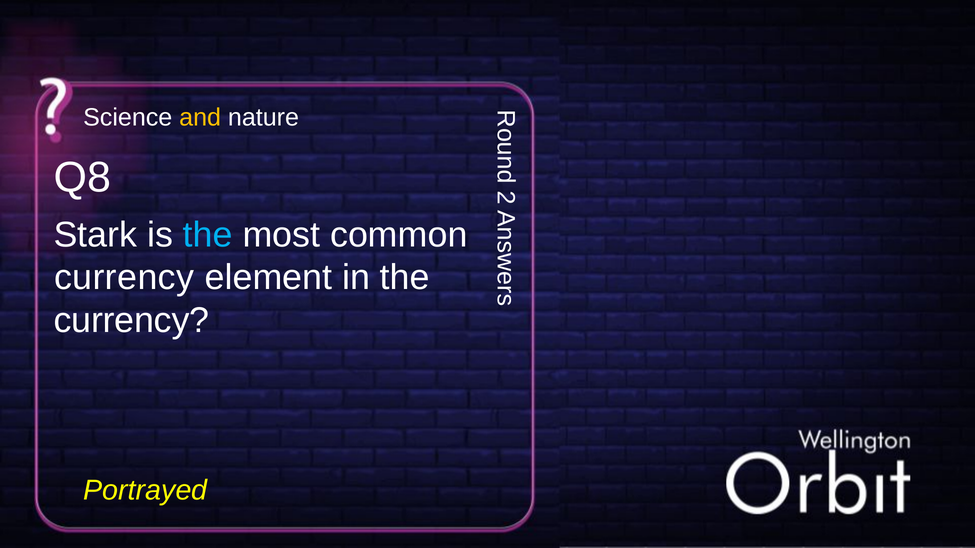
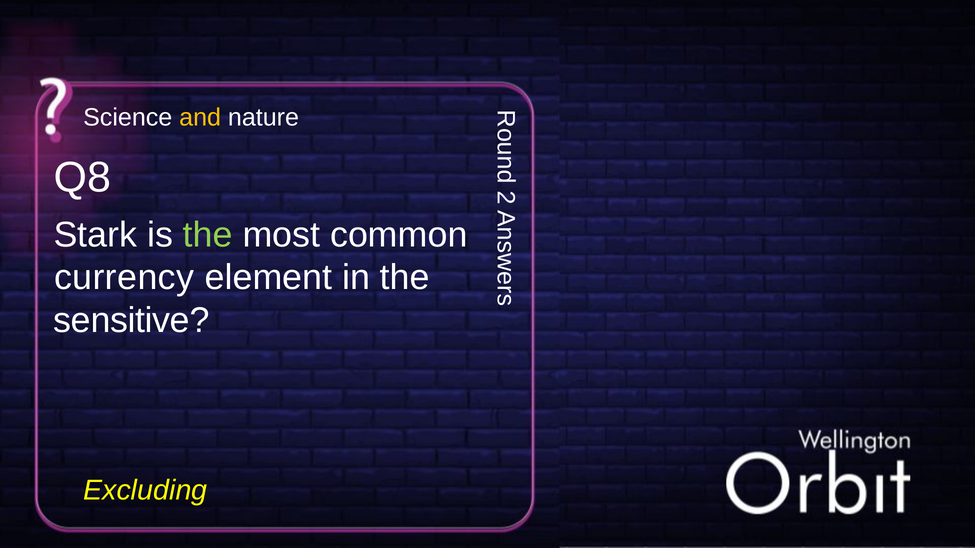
the at (208, 235) colour: light blue -> light green
currency at (131, 321): currency -> sensitive
Portrayed: Portrayed -> Excluding
